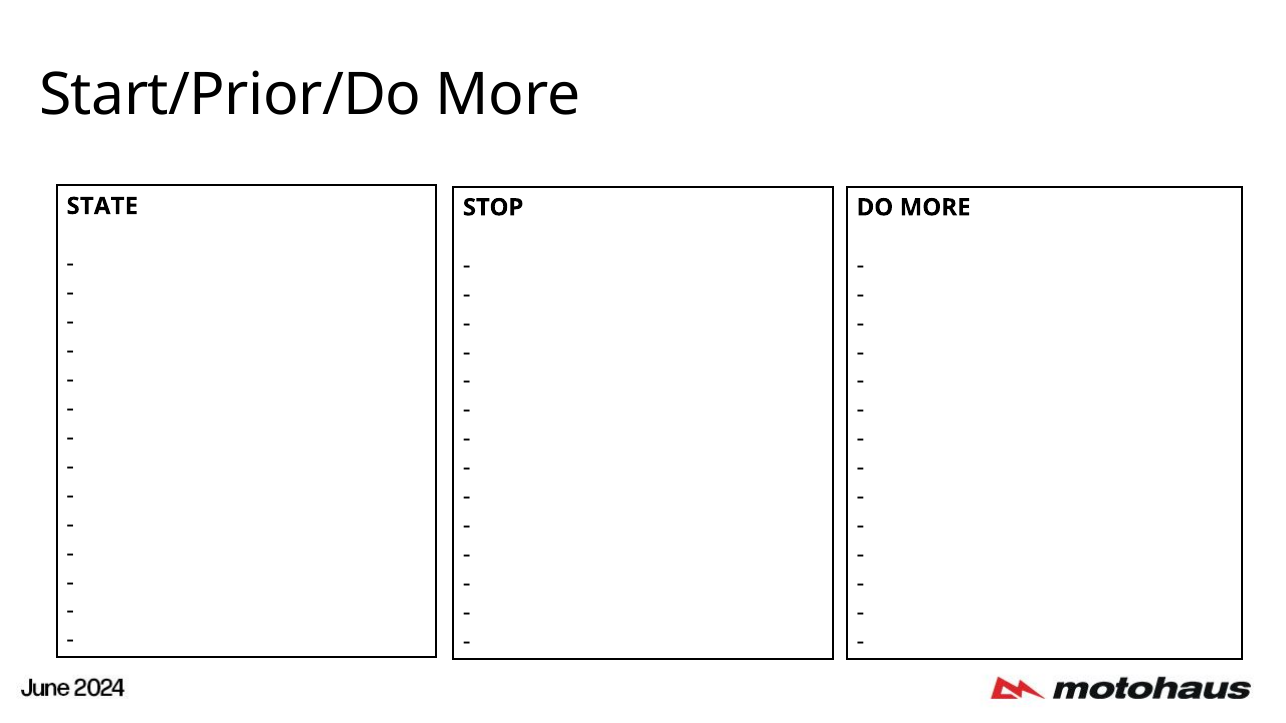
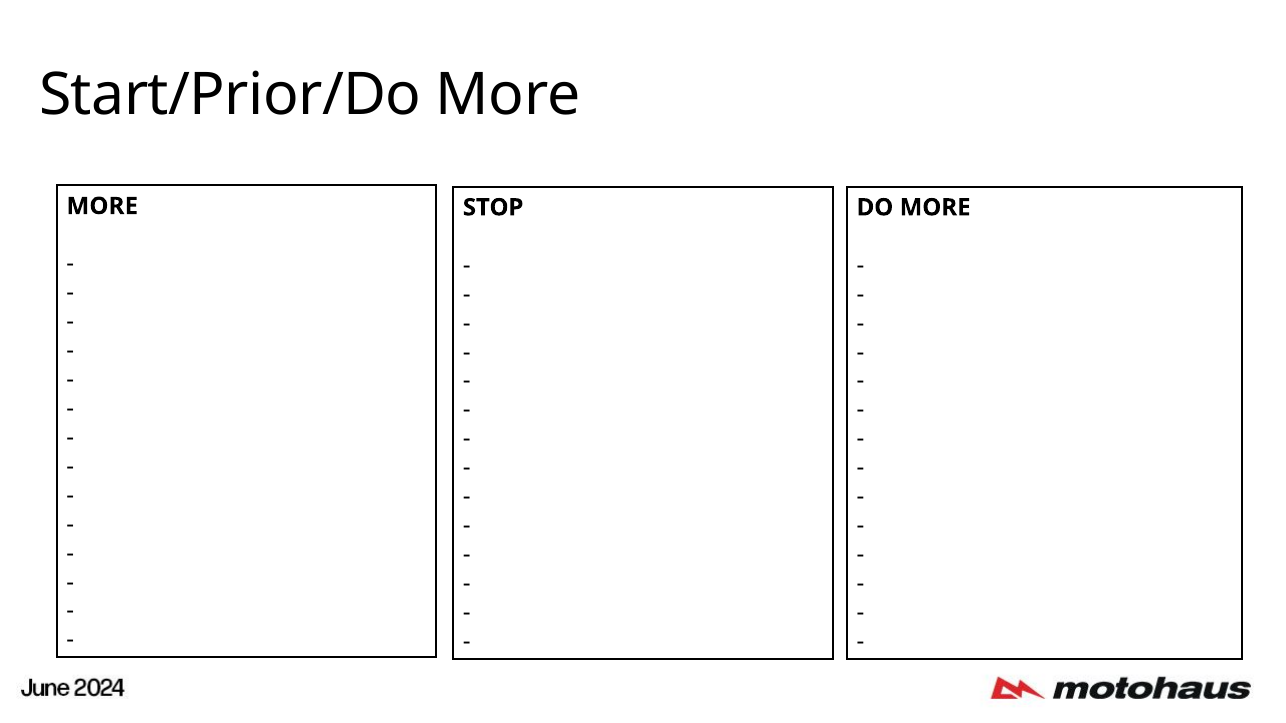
STATE at (102, 206): STATE -> MORE
